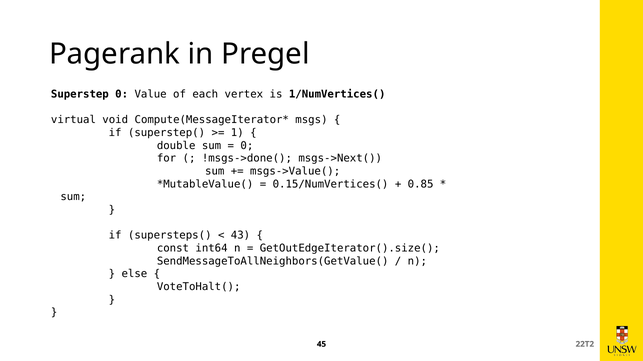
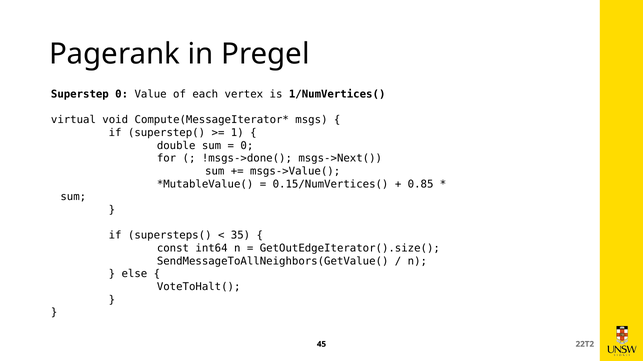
43: 43 -> 35
